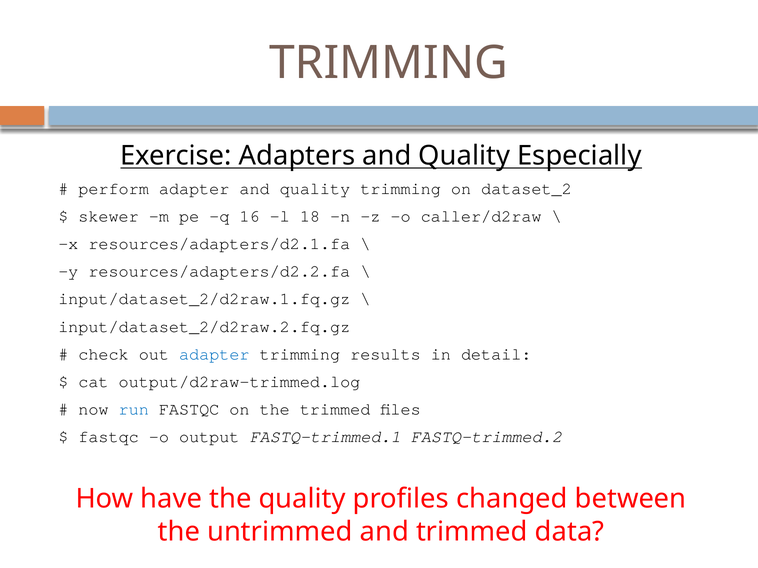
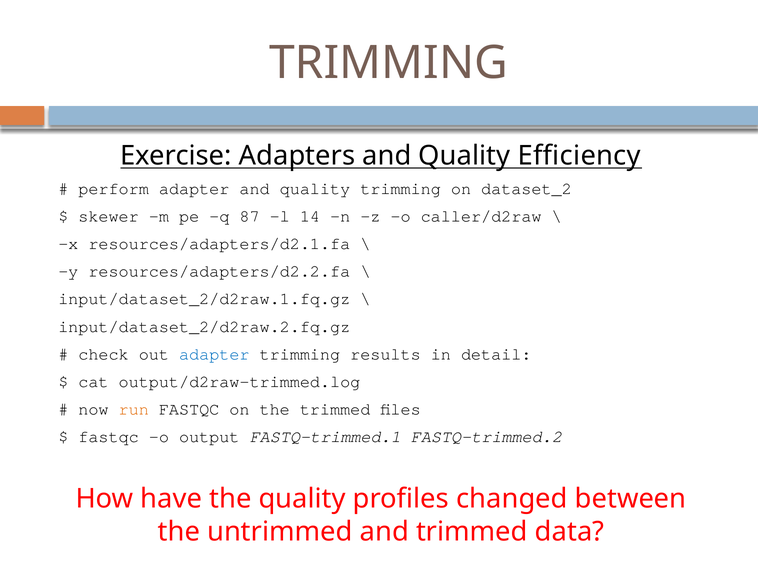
Especially: Especially -> Efficiency
16: 16 -> 87
18: 18 -> 14
run colour: blue -> orange
